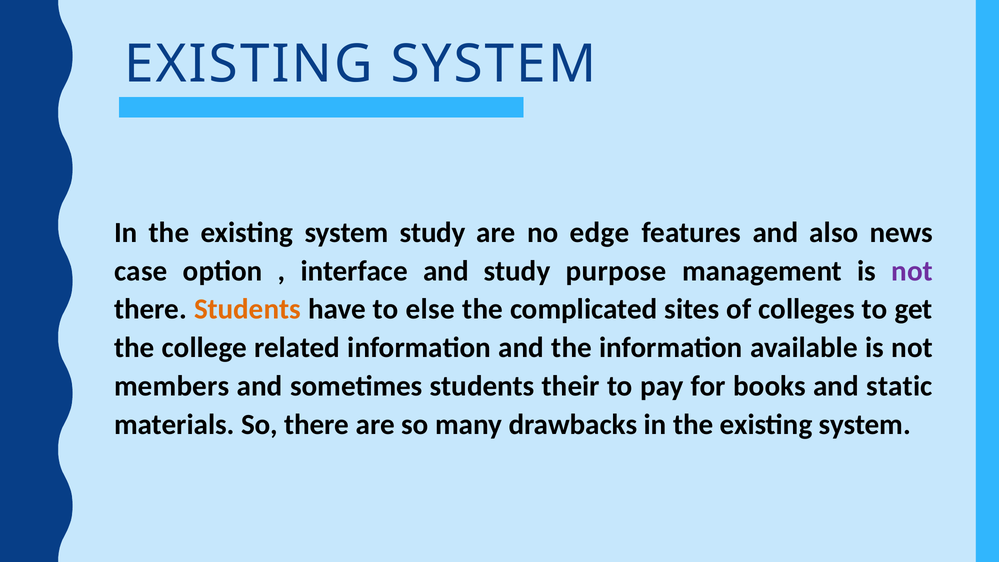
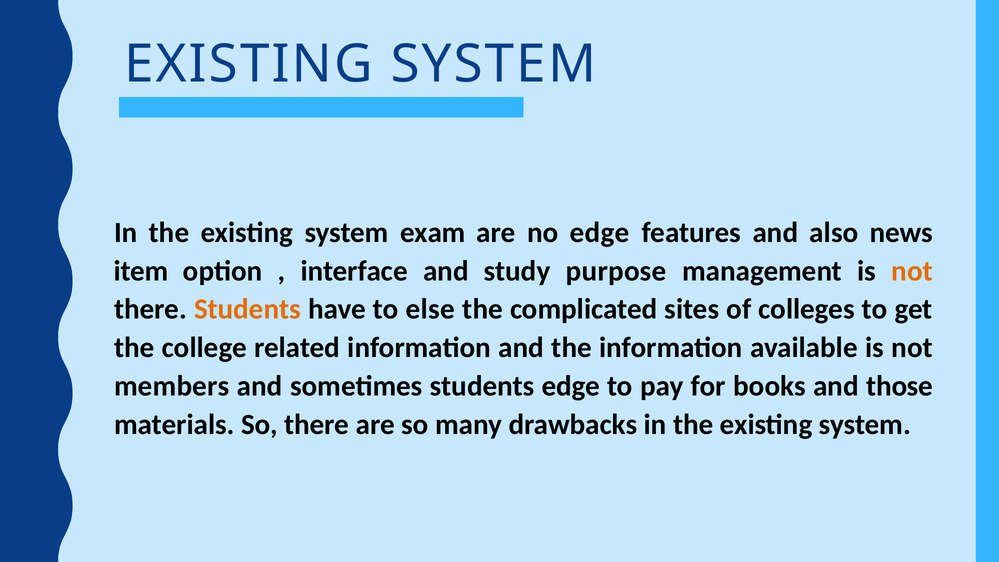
system study: study -> exam
case: case -> item
not at (912, 271) colour: purple -> orange
students their: their -> edge
static: static -> those
